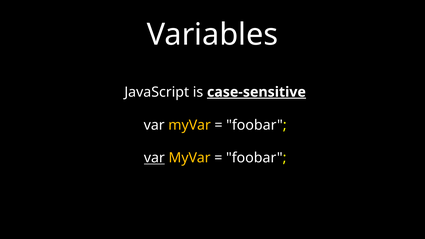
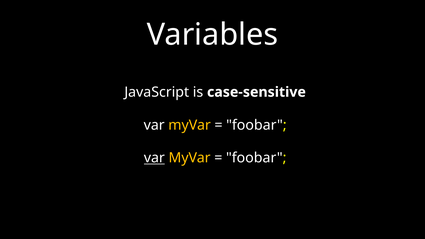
case-sensitive underline: present -> none
